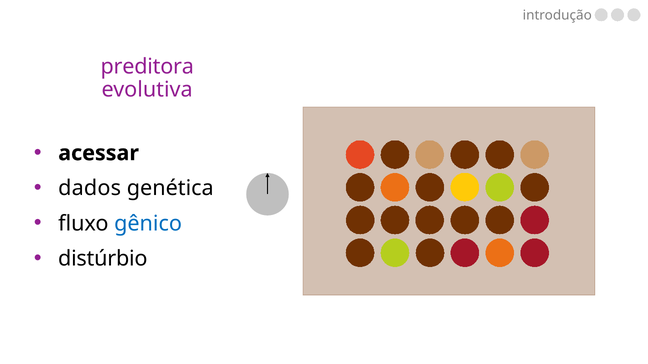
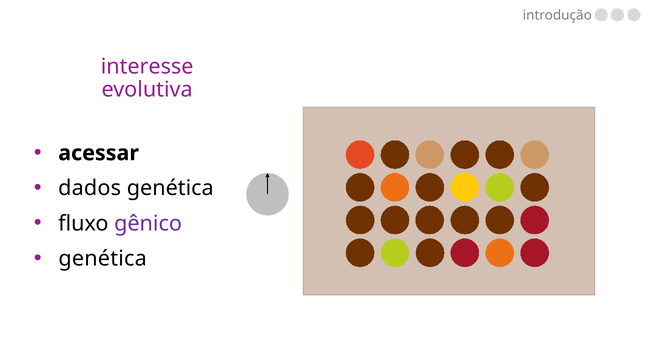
preditora: preditora -> interesse
gênico colour: blue -> purple
distúrbio at (103, 259): distúrbio -> genética
